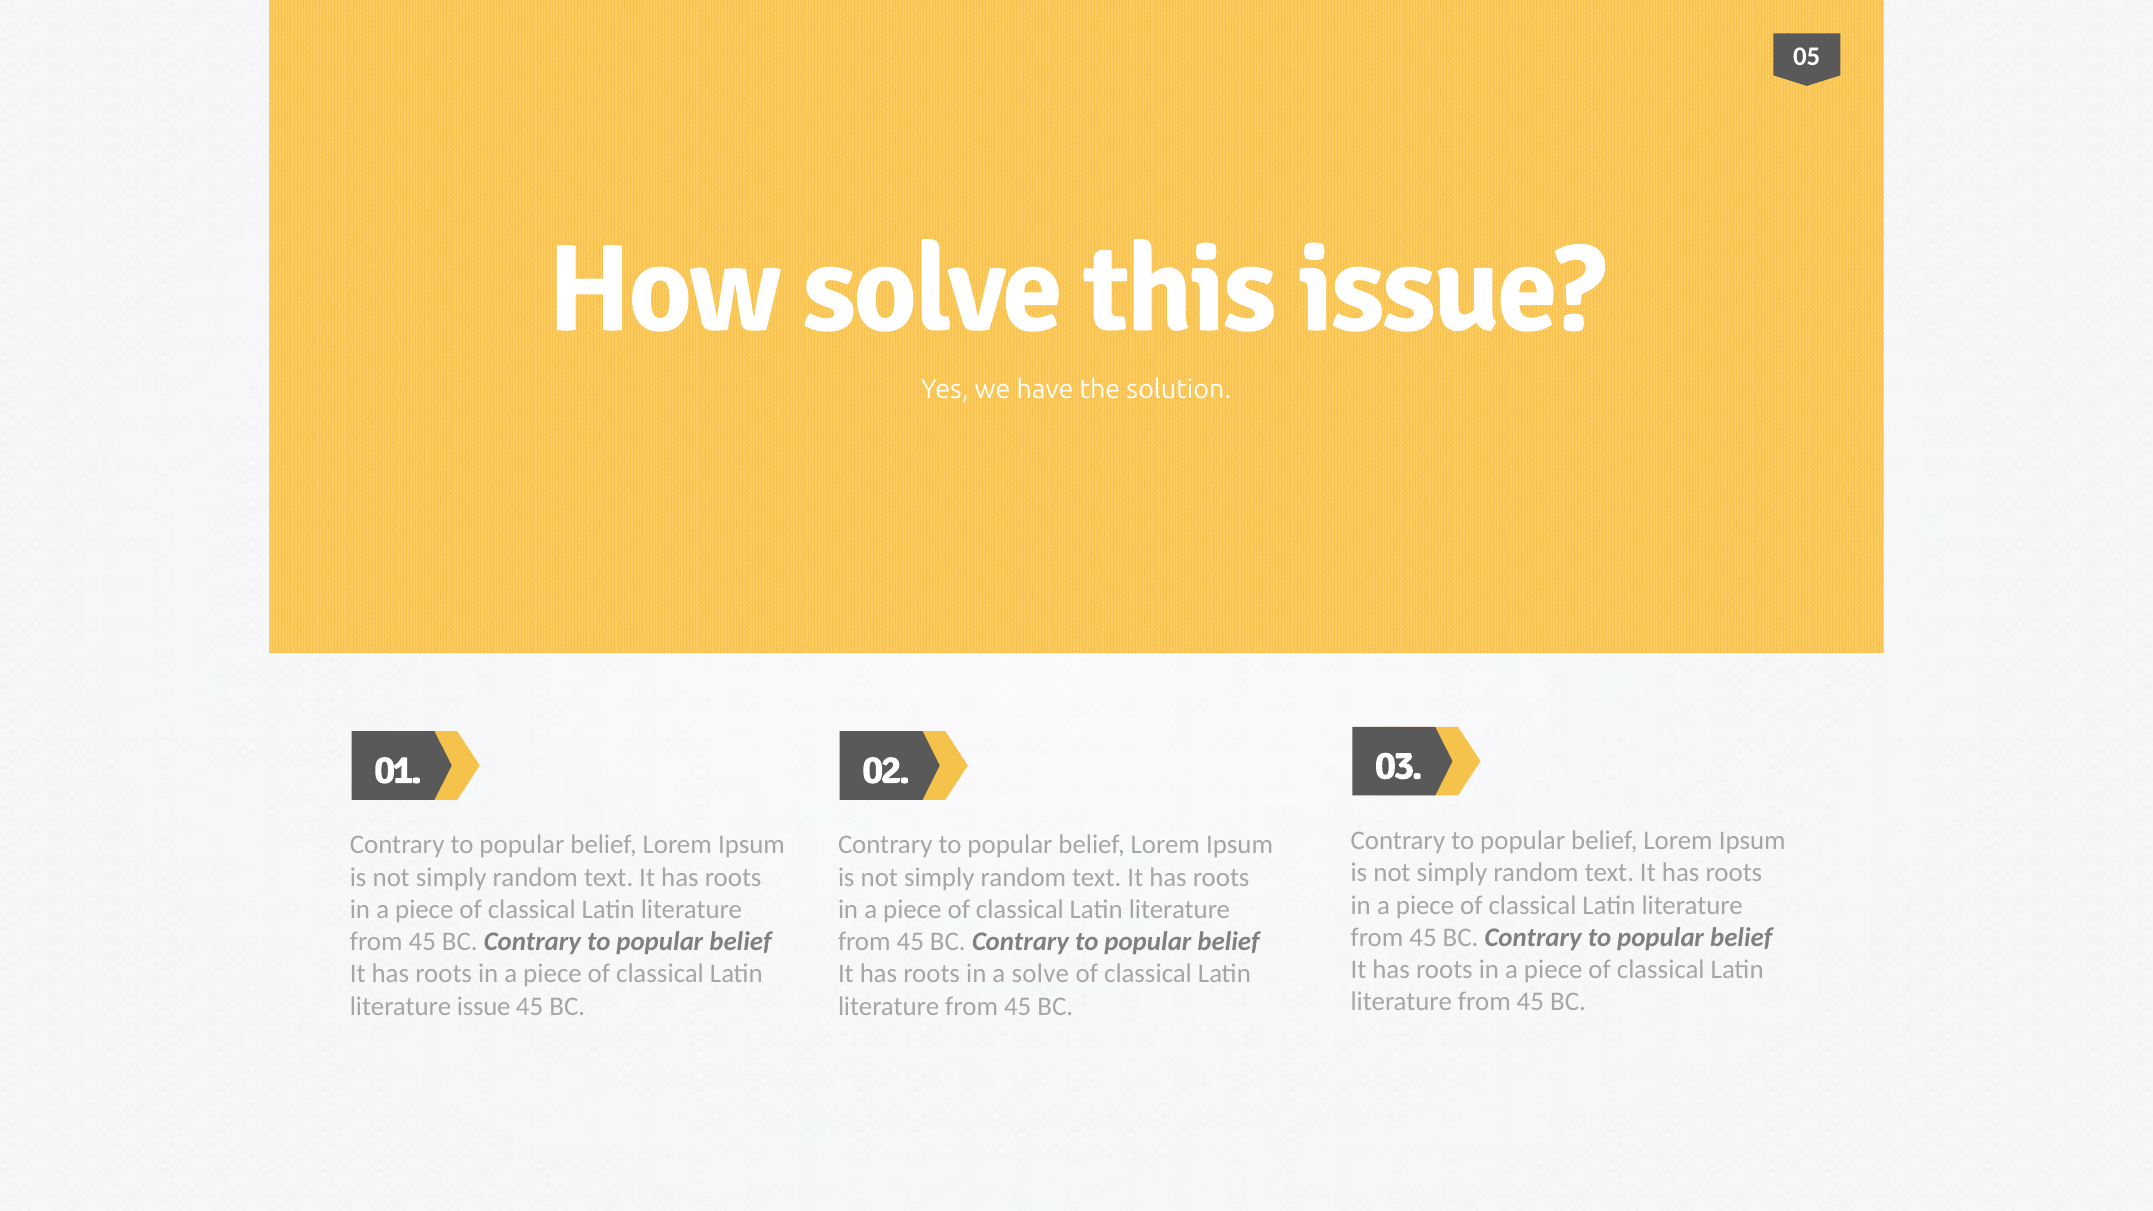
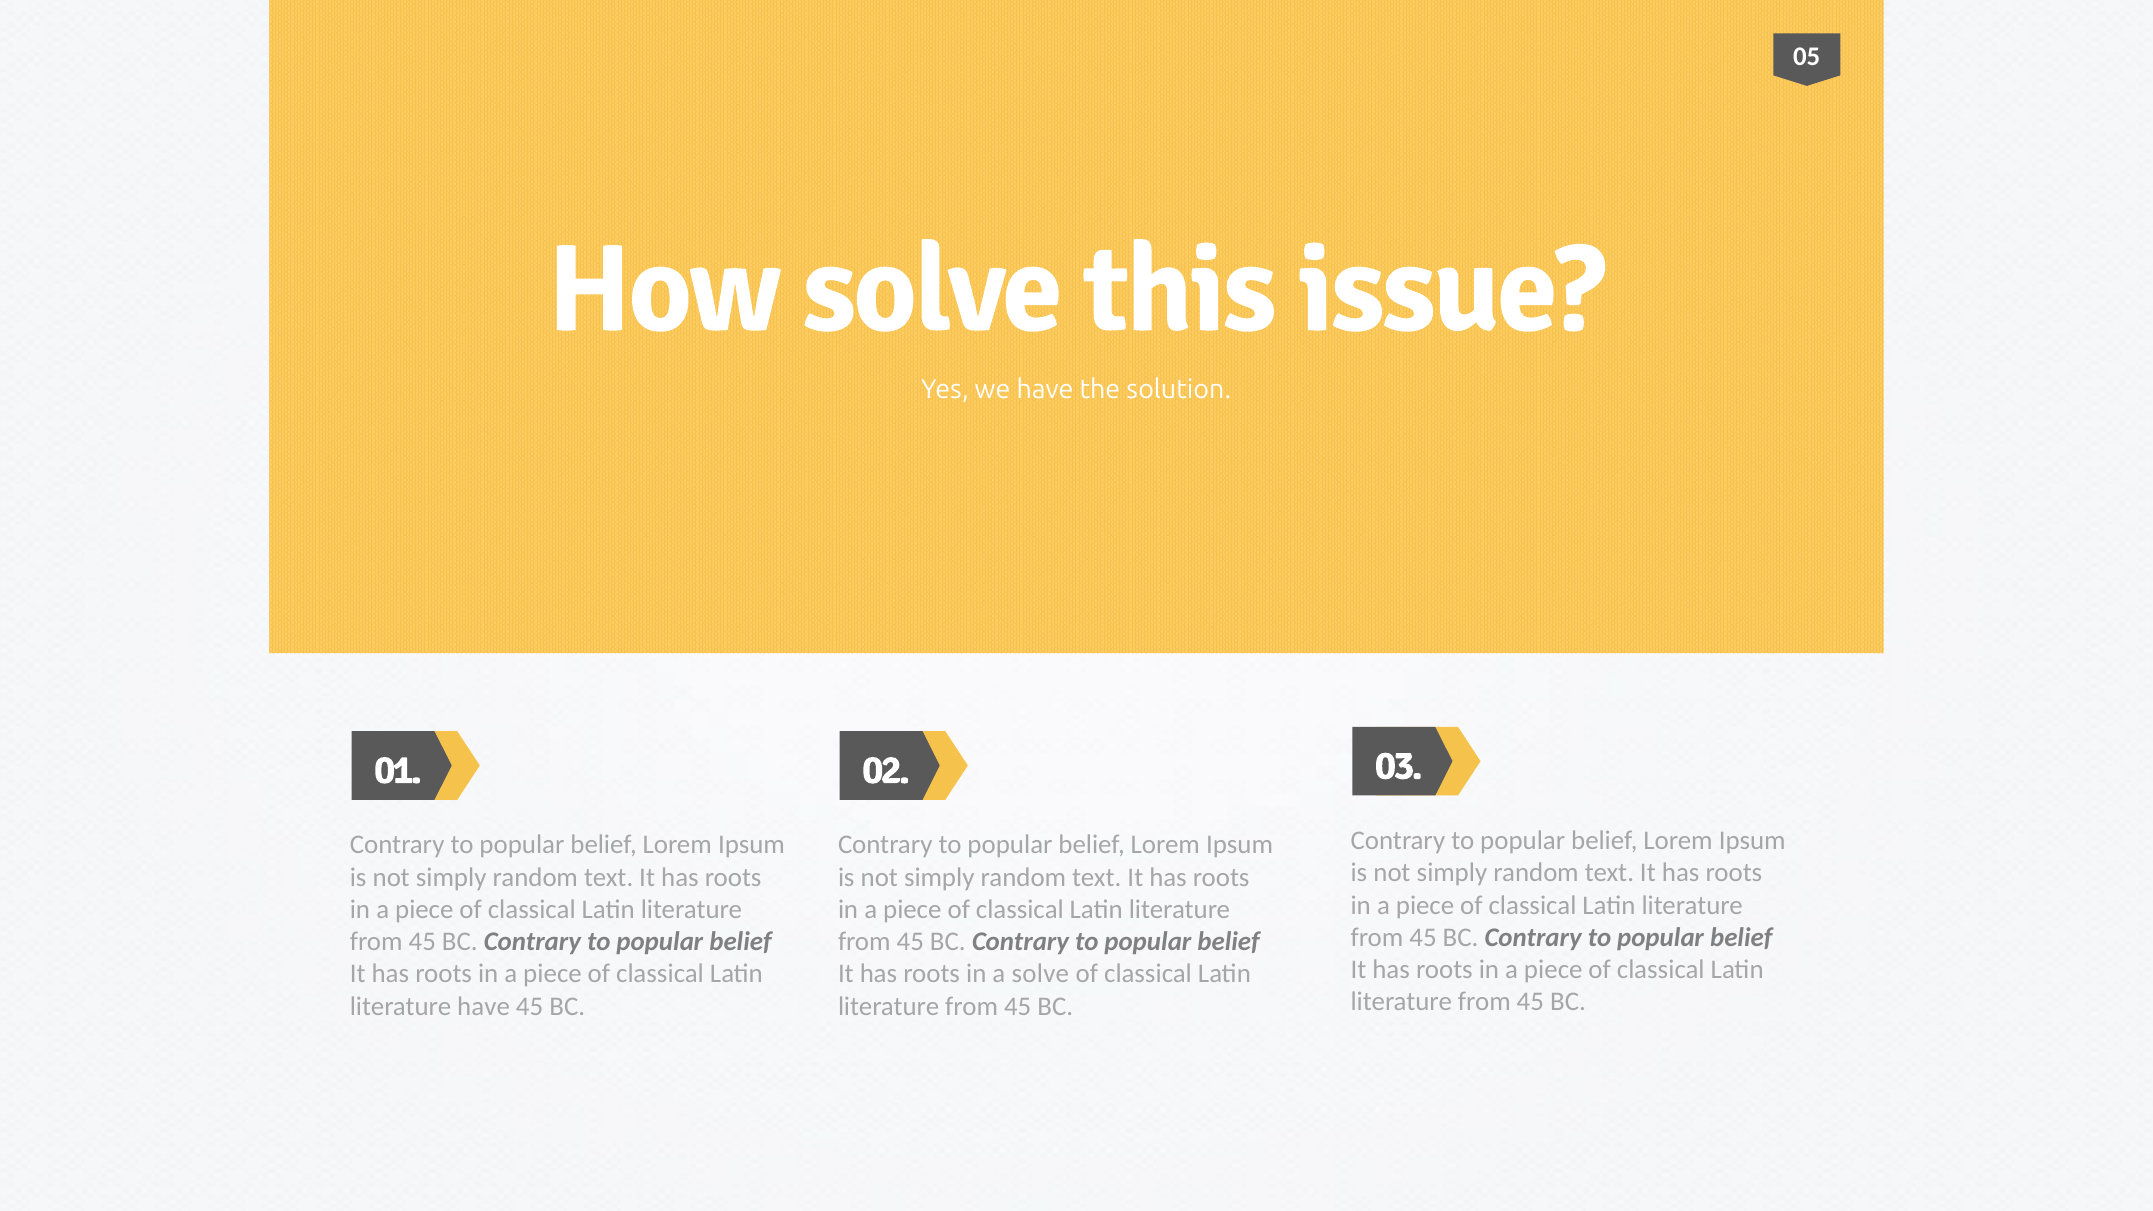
literature issue: issue -> have
